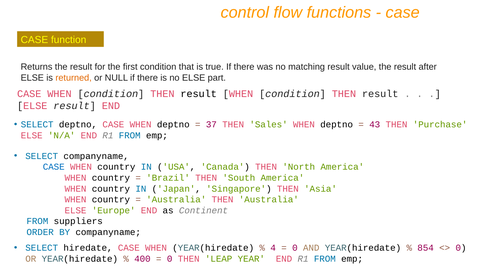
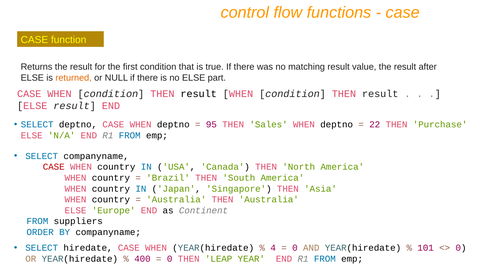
37: 37 -> 95
43: 43 -> 22
CASE at (54, 167) colour: blue -> red
854: 854 -> 101
